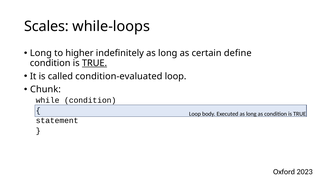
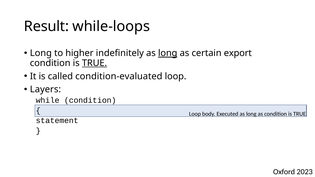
Scales: Scales -> Result
long at (168, 53) underline: none -> present
define: define -> export
Chunk: Chunk -> Layers
